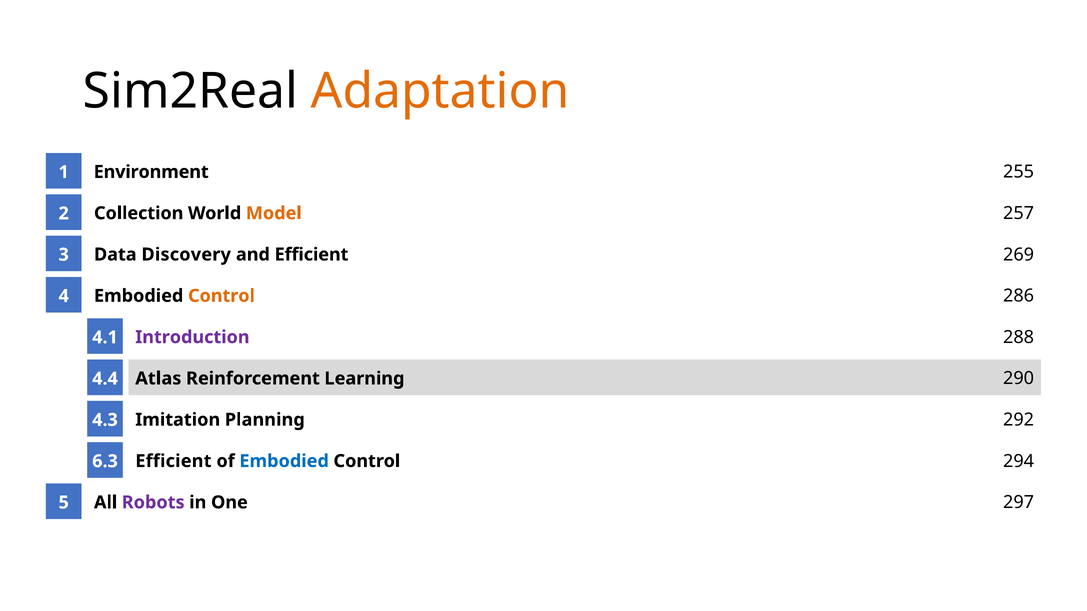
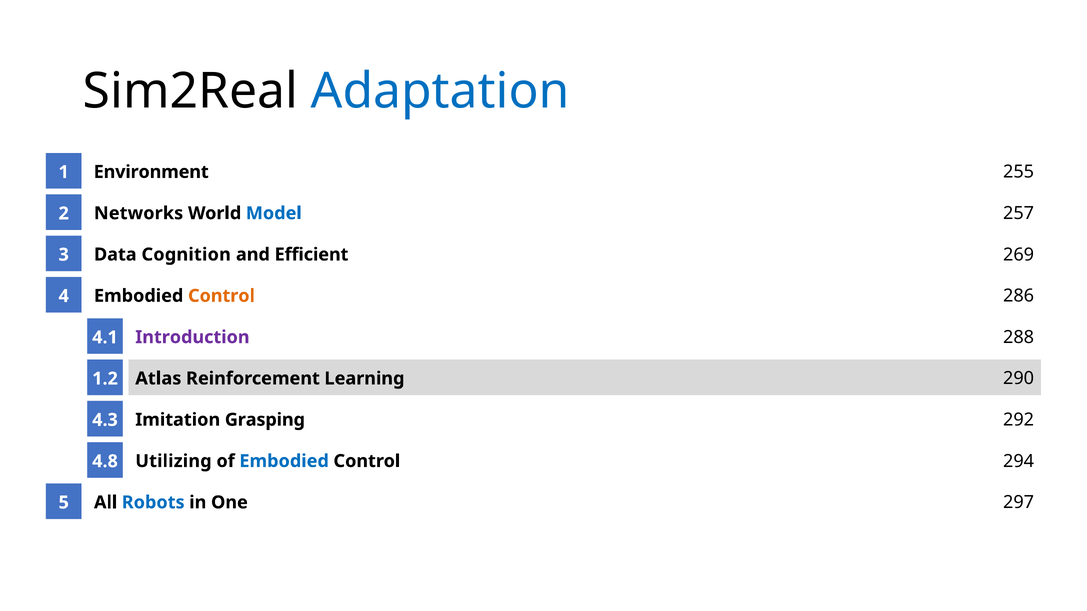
Adaptation colour: orange -> blue
Collection: Collection -> Networks
Model colour: orange -> blue
Discovery: Discovery -> Cognition
4.4: 4.4 -> 1.2
Planning: Planning -> Grasping
Efficient at (173, 461): Efficient -> Utilizing
6.3: 6.3 -> 4.8
Robots colour: purple -> blue
